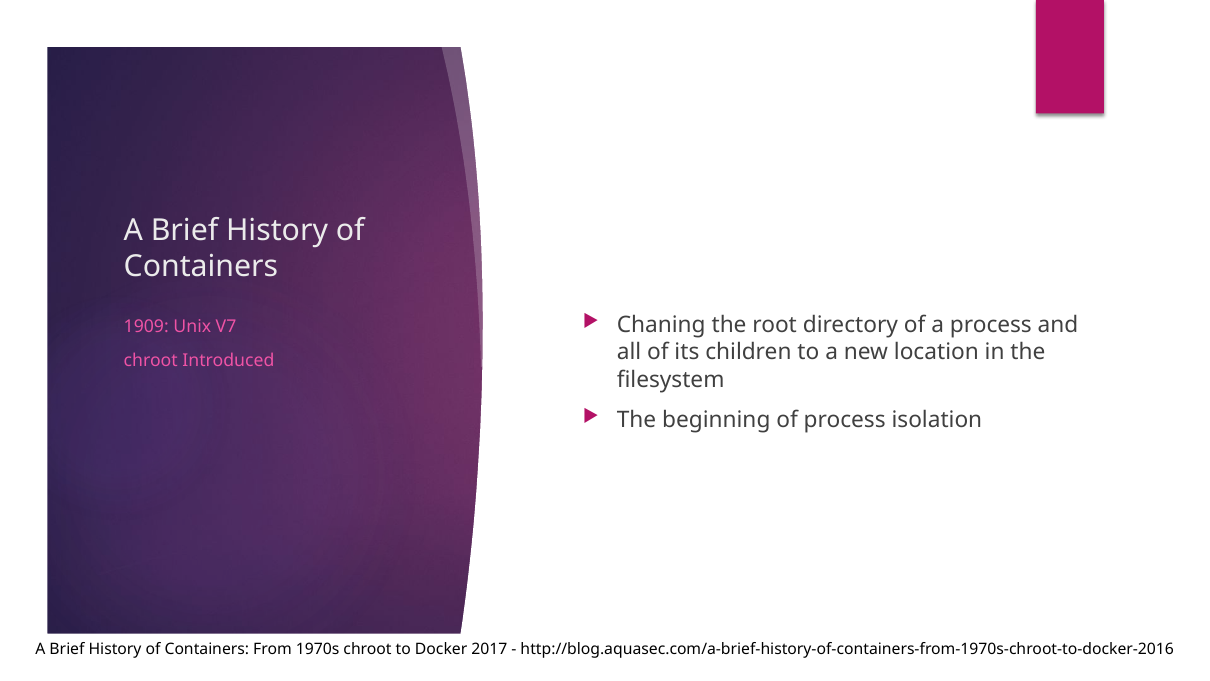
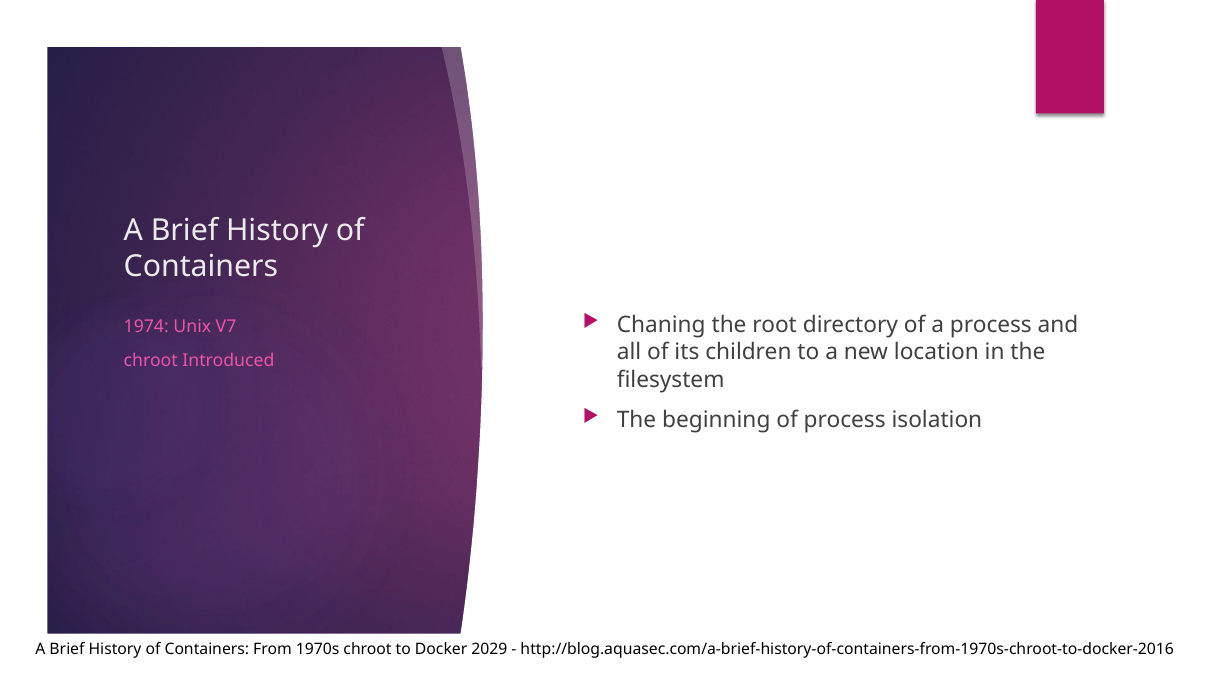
1909: 1909 -> 1974
2017: 2017 -> 2029
